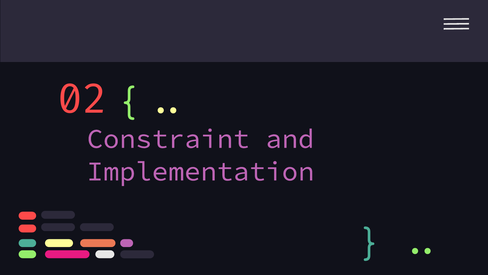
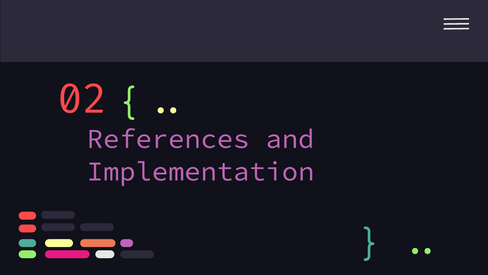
Constraint: Constraint -> References
